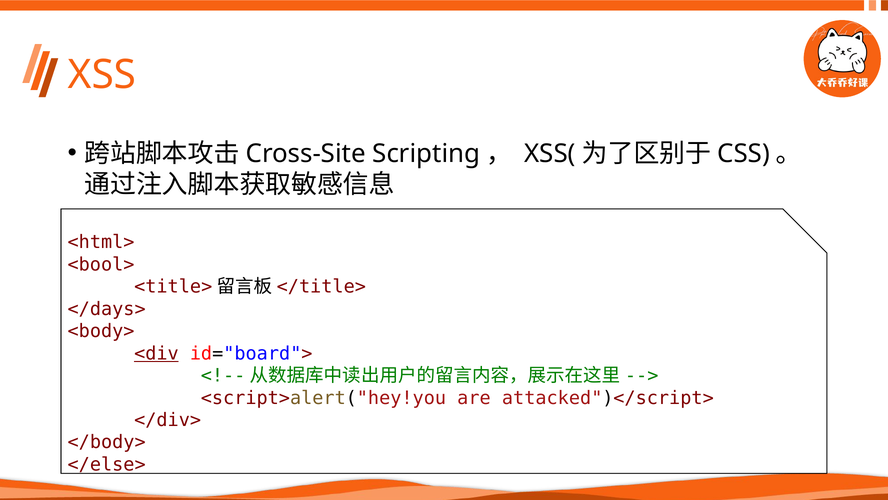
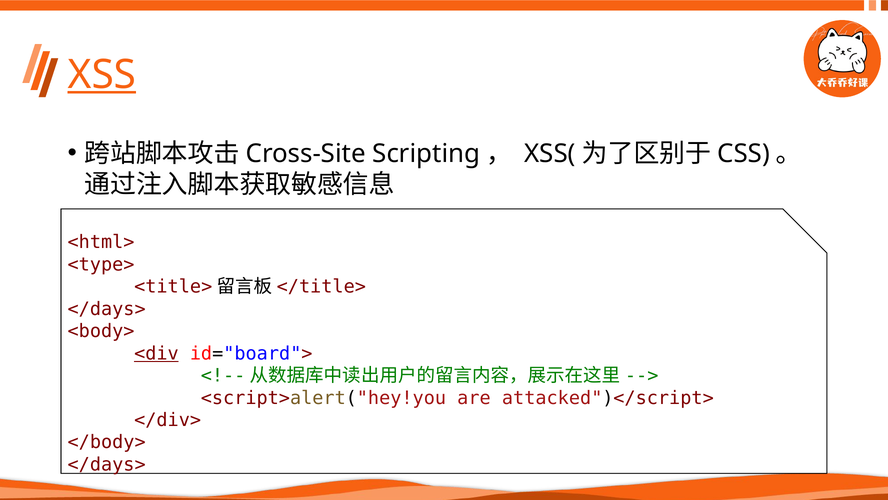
XSS underline: none -> present
<bool>: <bool> -> <type>
</else> at (107, 464): </else> -> </days>
